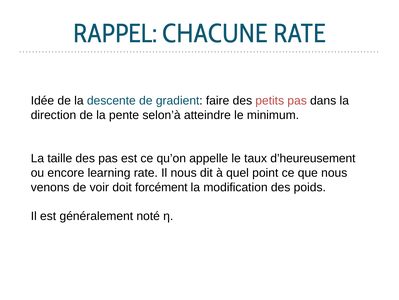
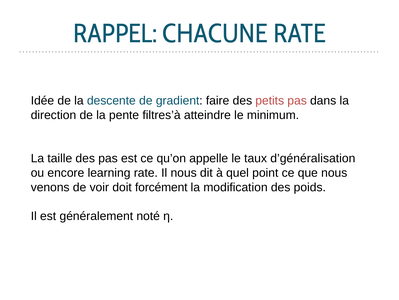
selon’à: selon’à -> filtres’à
d’heureusement: d’heureusement -> d’généralisation
